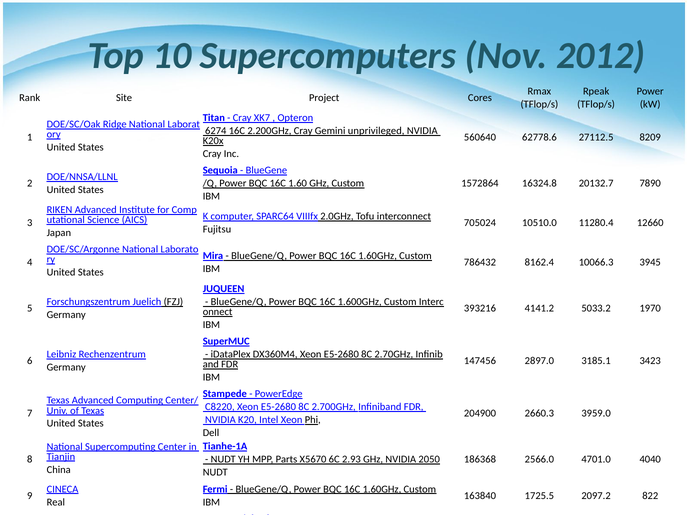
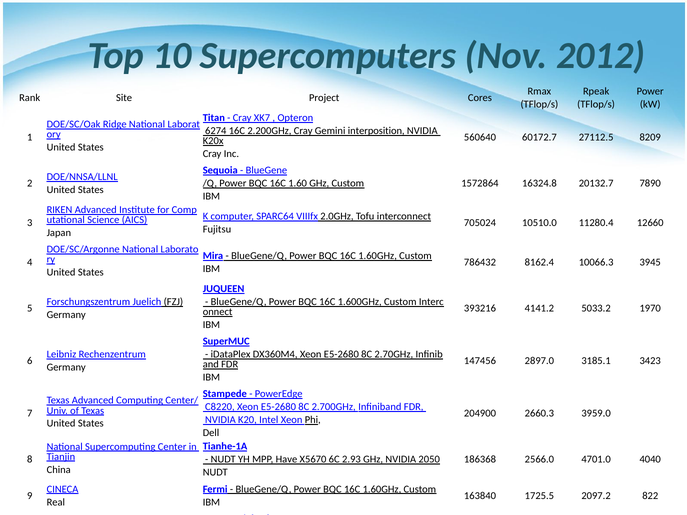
unprivileged: unprivileged -> interposition
62778.6: 62778.6 -> 60172.7
Parts: Parts -> Have
